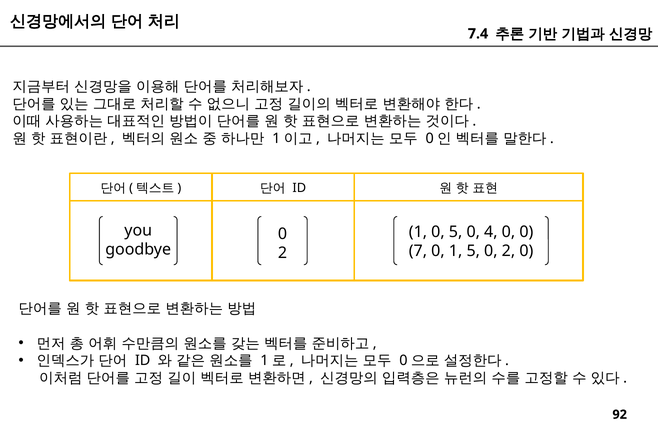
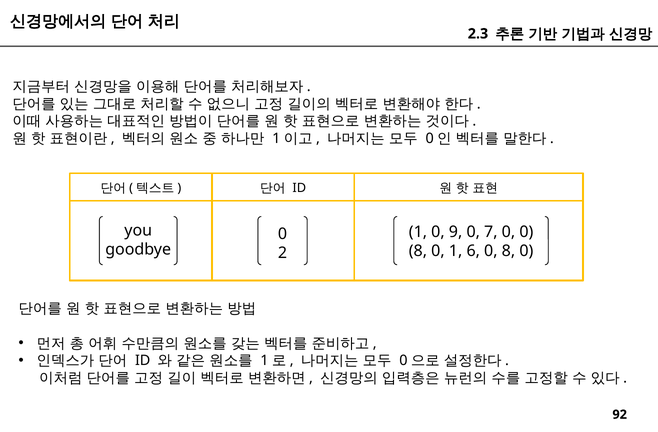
7.4: 7.4 -> 2.3
0 5: 5 -> 9
4: 4 -> 7
7 at (418, 251): 7 -> 8
1 5: 5 -> 6
2 at (508, 251): 2 -> 8
